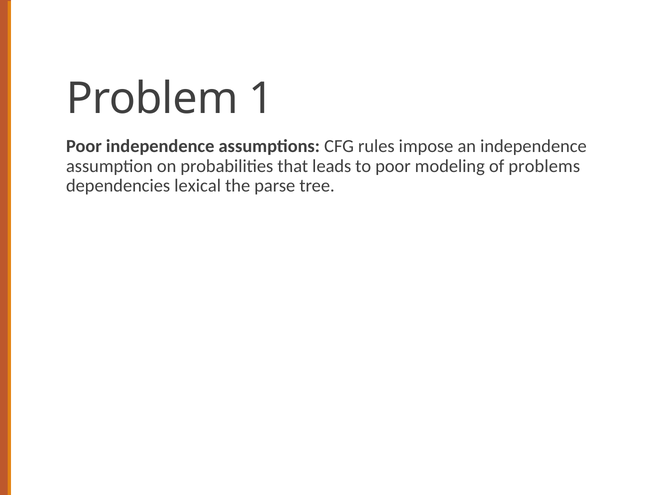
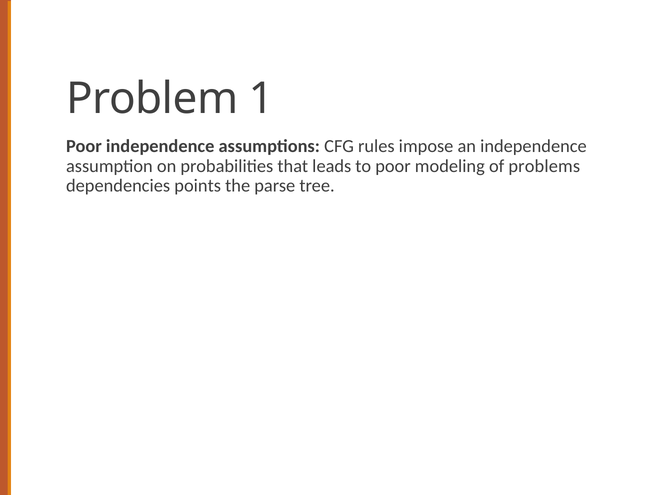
lexical: lexical -> points
